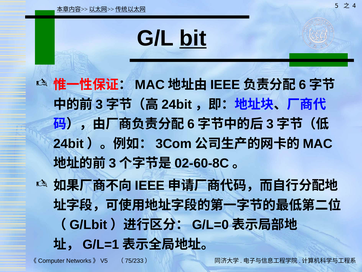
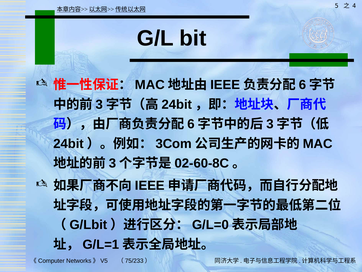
bit underline: present -> none
